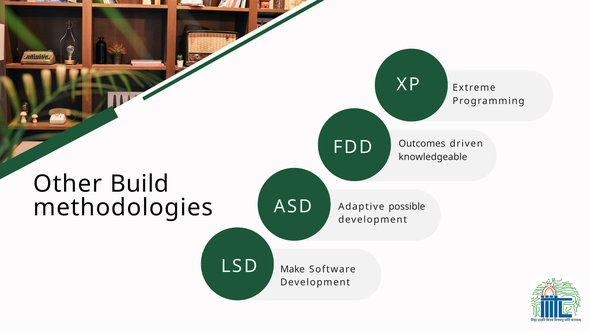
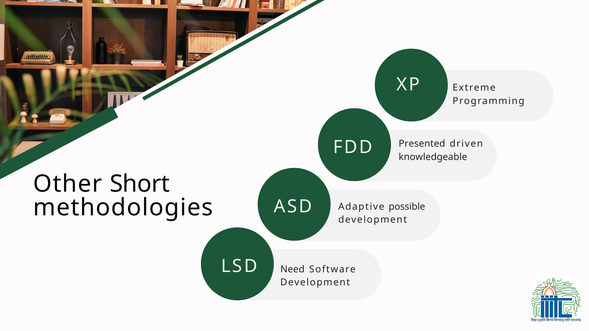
Outcomes: Outcomes -> Presented
Build: Build -> Short
Make: Make -> Need
